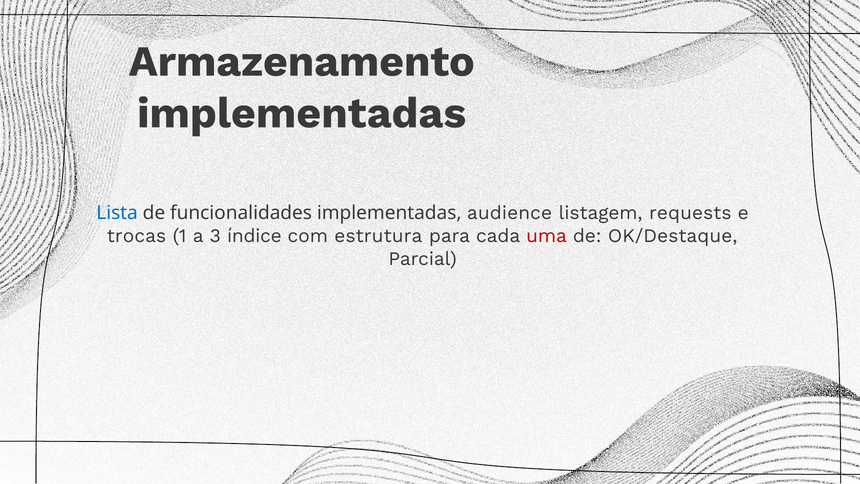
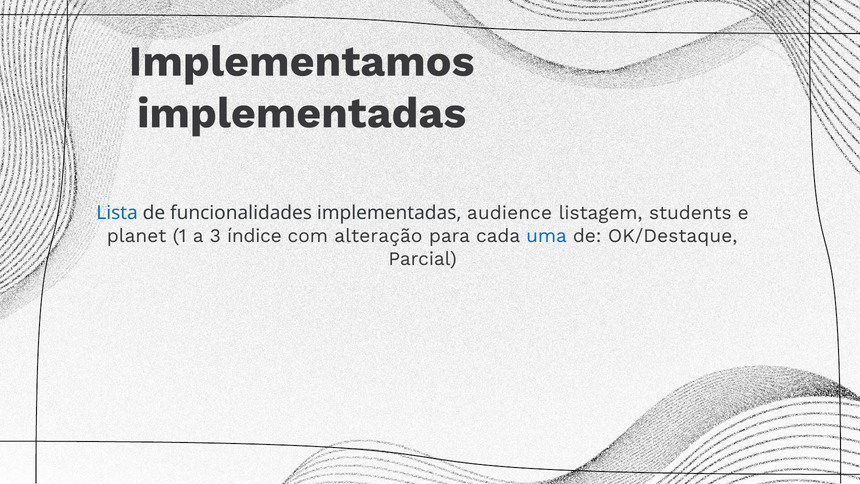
Armazenamento: Armazenamento -> Implementamos
requests: requests -> students
trocas: trocas -> planet
estrutura: estrutura -> alteração
uma colour: red -> blue
